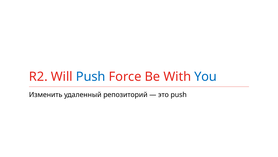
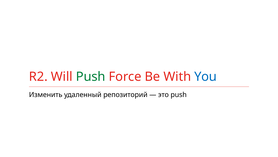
Push at (91, 76) colour: blue -> green
